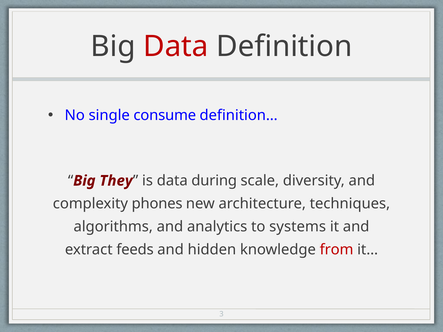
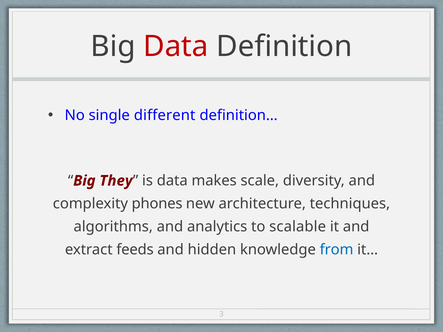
consume: consume -> different
during: during -> makes
systems: systems -> scalable
from colour: red -> blue
